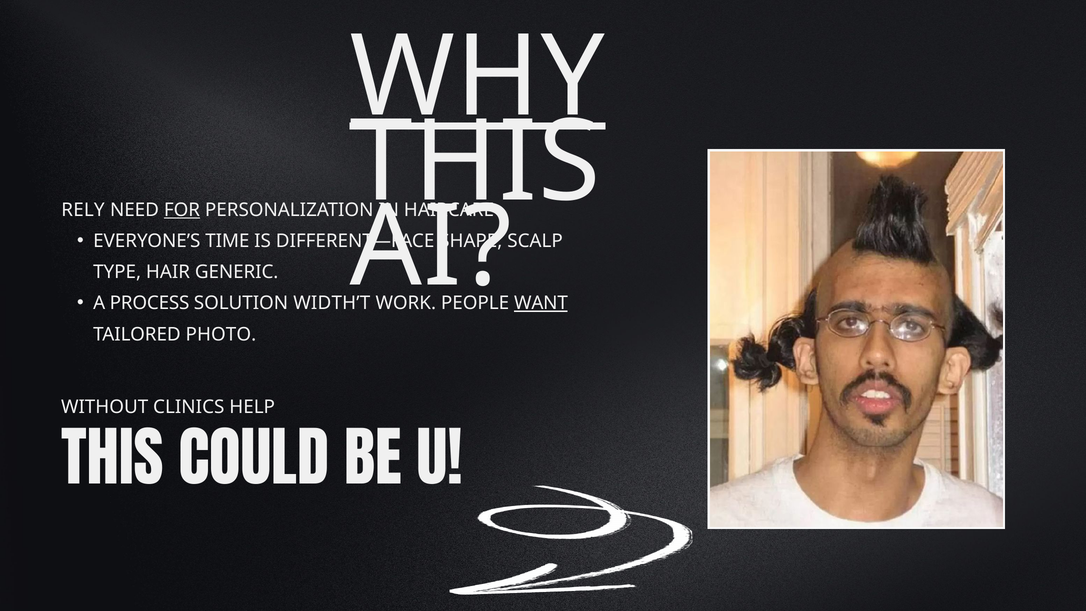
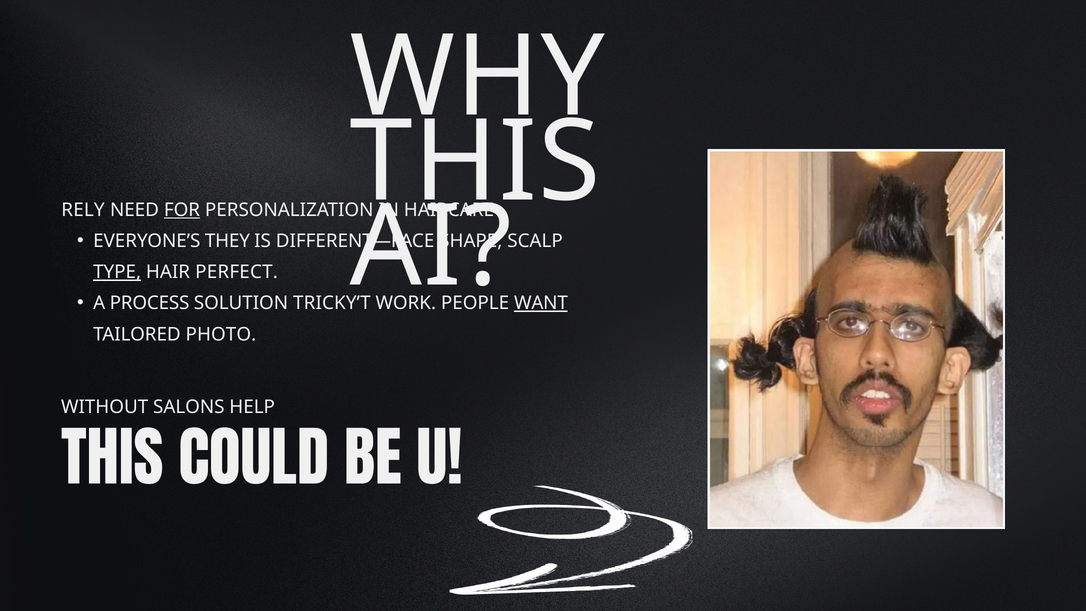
WHY underline: present -> none
TIME: TIME -> THEY
TYPE underline: none -> present
GENERIC: GENERIC -> PERFECT
WIDTH’T: WIDTH’T -> TRICKY’T
CLINICS: CLINICS -> SALONS
